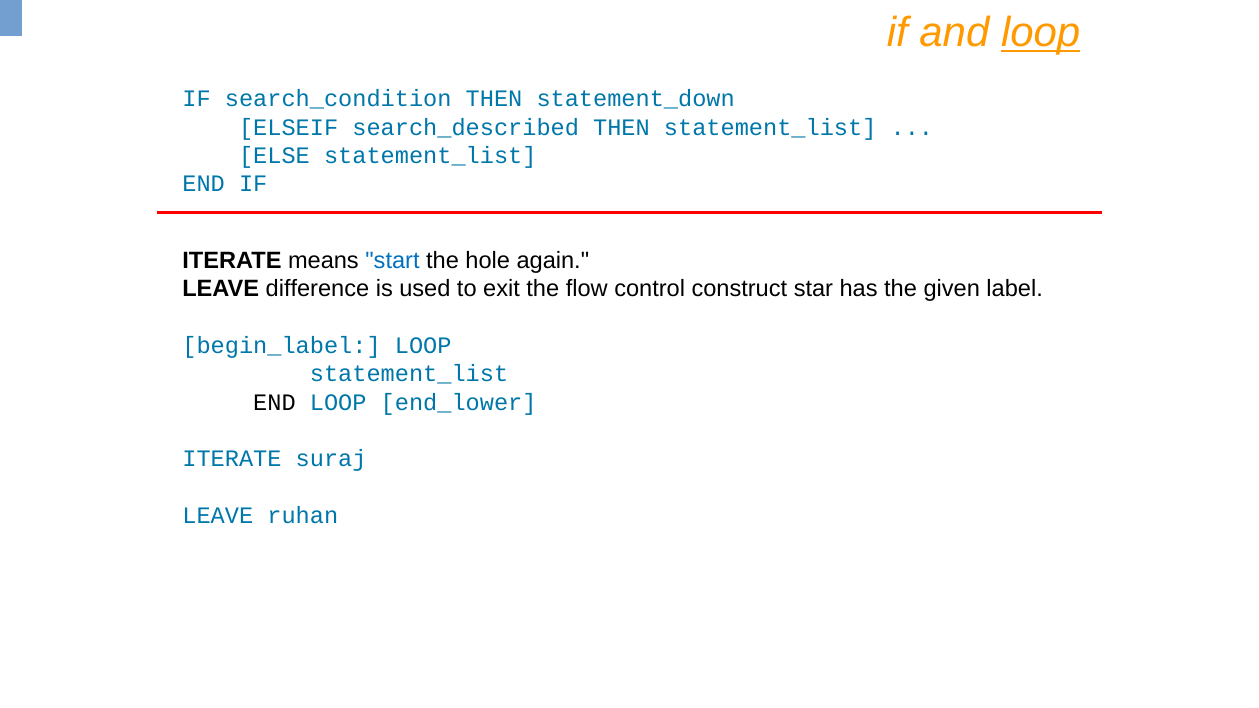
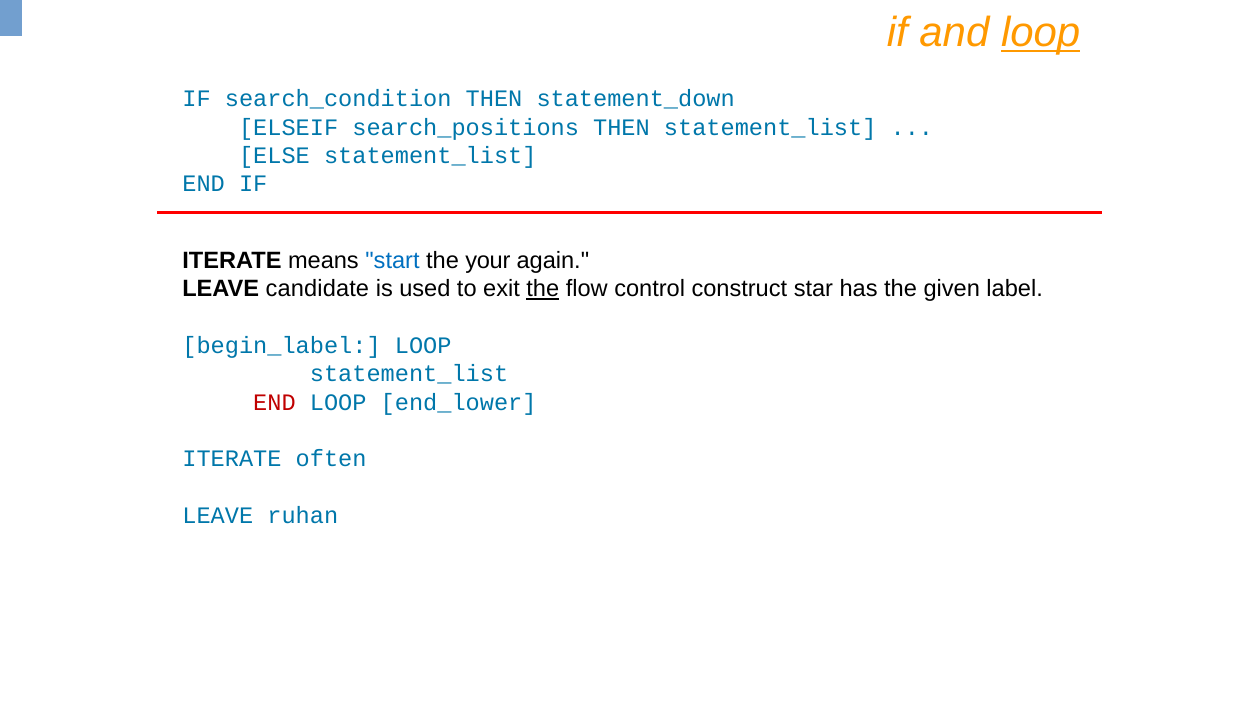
search_described: search_described -> search_positions
hole: hole -> your
difference: difference -> candidate
the at (543, 289) underline: none -> present
END at (274, 402) colour: black -> red
suraj: suraj -> often
